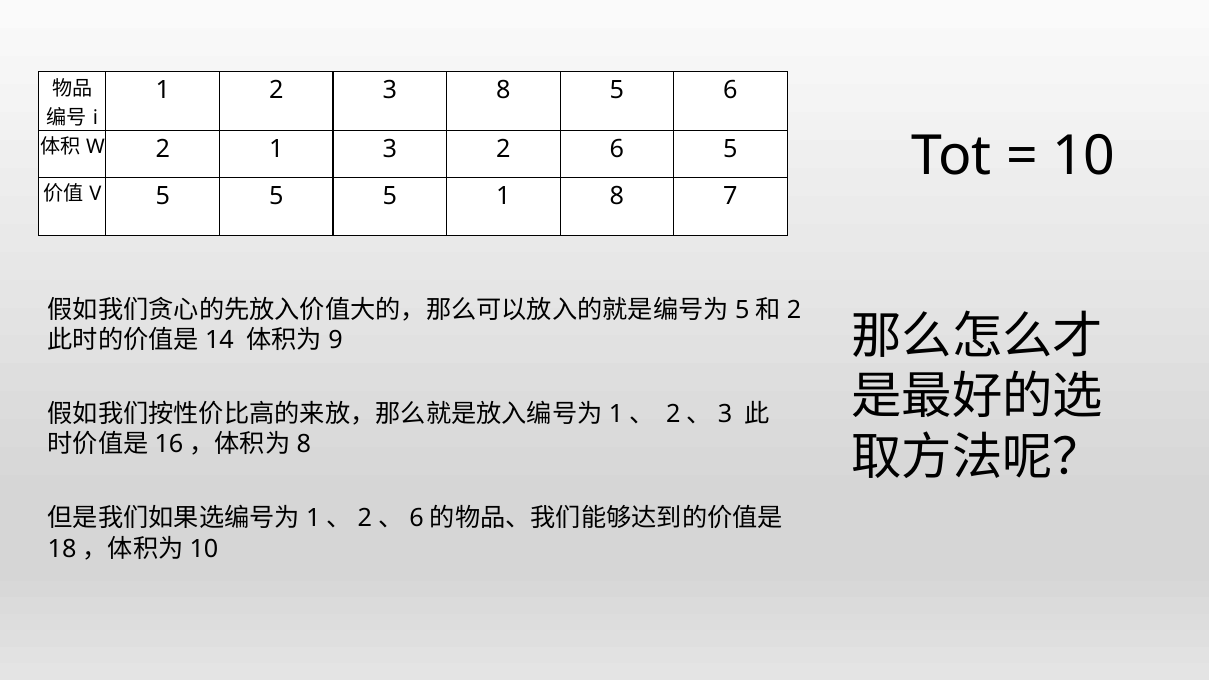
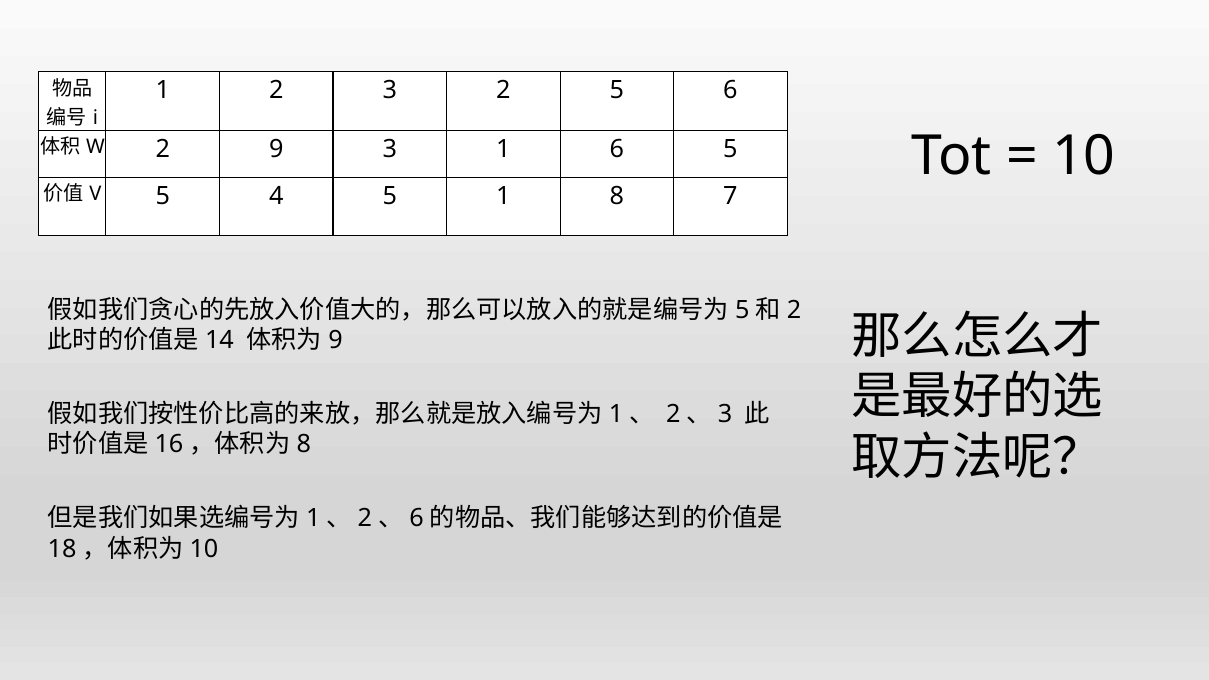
3 8: 8 -> 2
2 1: 1 -> 9
3 2: 2 -> 1
5 at (276, 196): 5 -> 4
